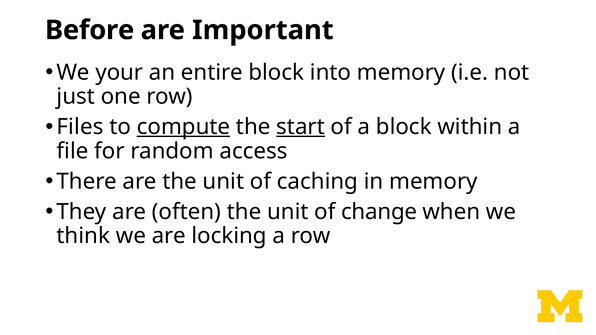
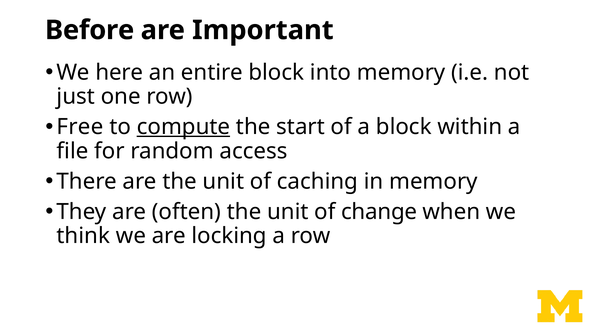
your: your -> here
Files: Files -> Free
start underline: present -> none
